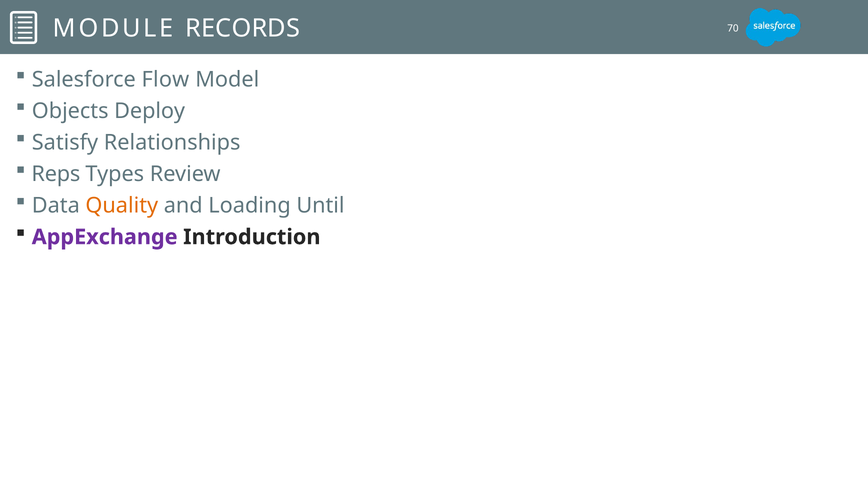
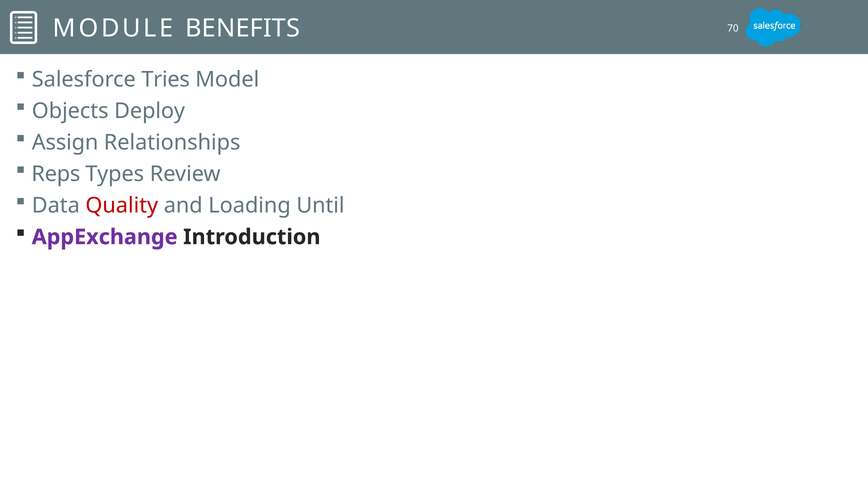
RECORDS: RECORDS -> BENEFITS
Flow: Flow -> Tries
Satisfy: Satisfy -> Assign
Quality colour: orange -> red
